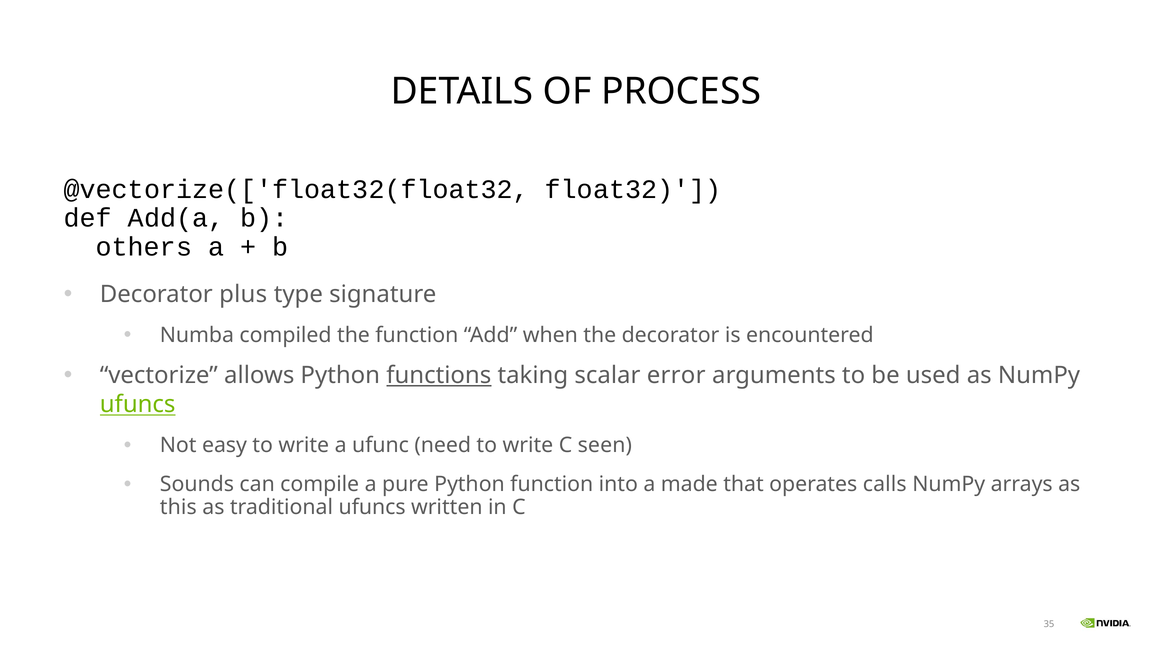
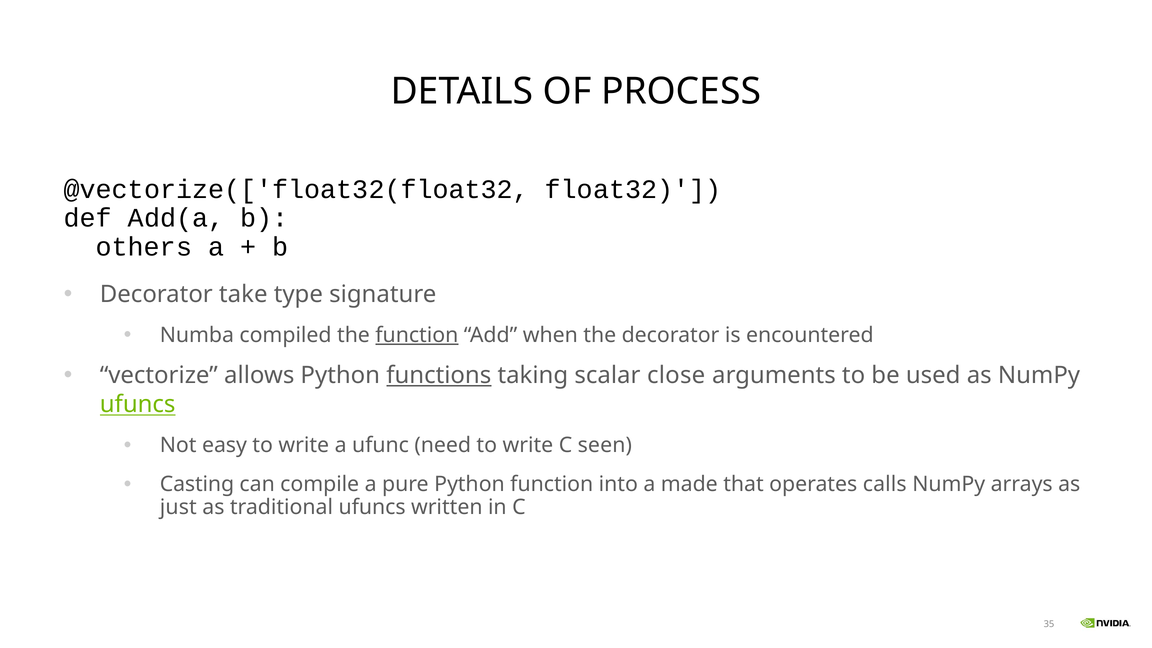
plus: plus -> take
function at (417, 335) underline: none -> present
error: error -> close
Sounds: Sounds -> Casting
this: this -> just
